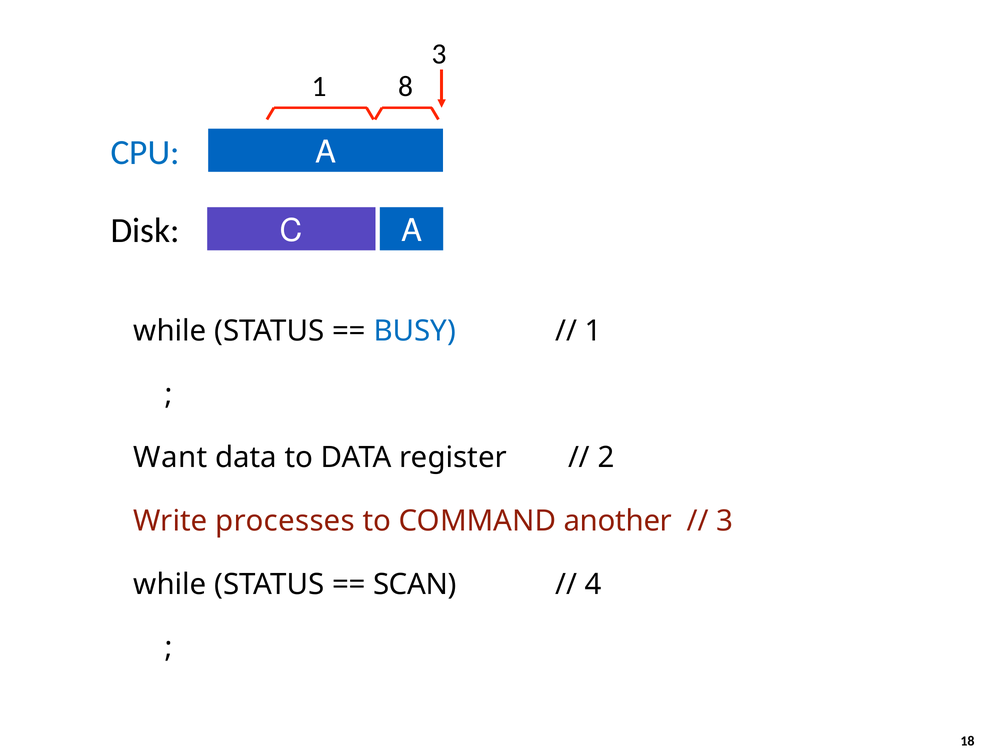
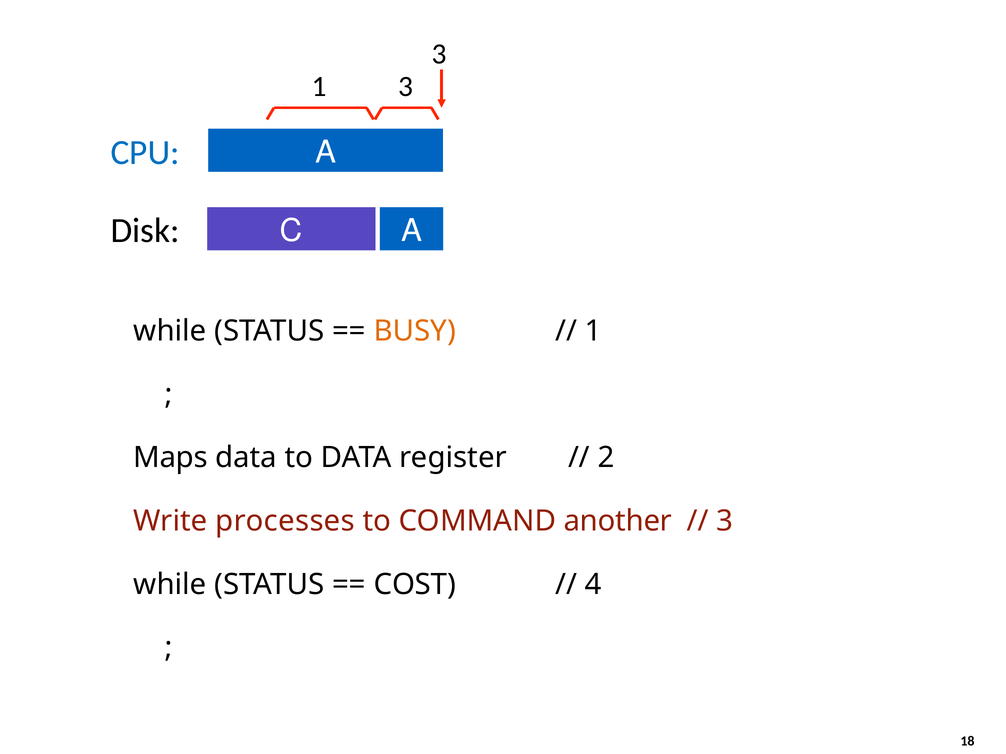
1 8: 8 -> 3
BUSY colour: blue -> orange
Want: Want -> Maps
SCAN: SCAN -> COST
